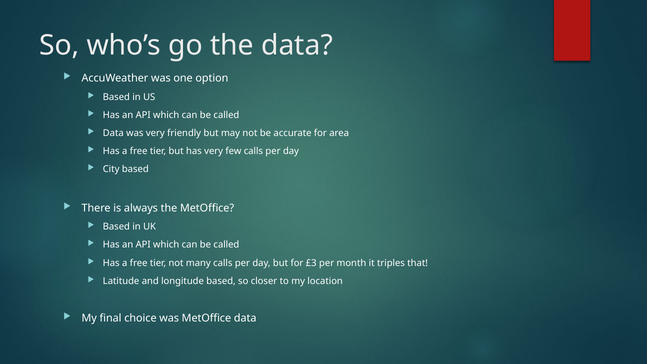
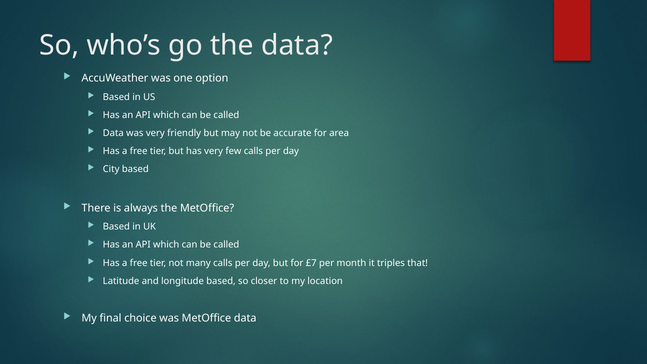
£3: £3 -> £7
